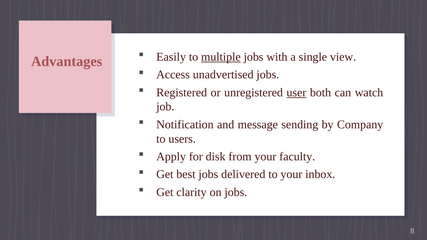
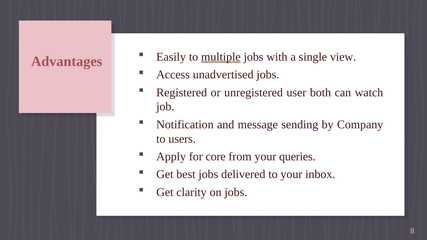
user underline: present -> none
disk: disk -> core
faculty: faculty -> queries
